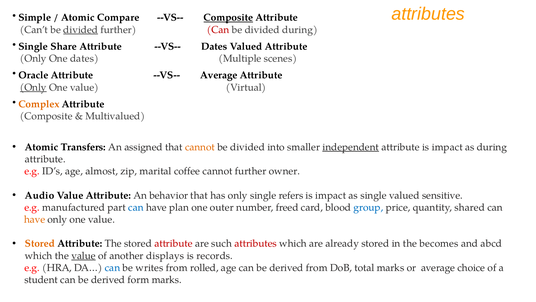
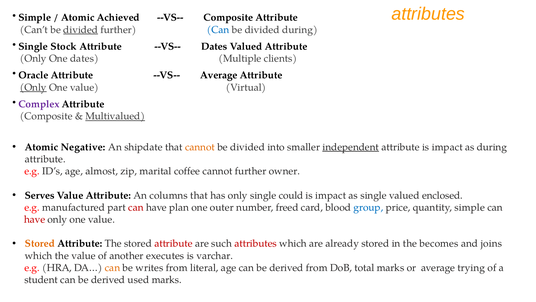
Compare: Compare -> Achieved
Composite at (228, 18) underline: present -> none
Can at (218, 30) colour: red -> blue
Share: Share -> Stock
scenes: scenes -> clients
Complex colour: orange -> purple
Multivalued underline: none -> present
Transfers: Transfers -> Negative
assigned: assigned -> shipdate
Audio: Audio -> Serves
behavior: behavior -> columns
refers: refers -> could
sensitive: sensitive -> enclosed
can at (136, 207) colour: blue -> red
quantity shared: shared -> simple
have at (35, 219) colour: orange -> red
abcd: abcd -> joins
value at (84, 255) underline: present -> none
displays: displays -> executes
records: records -> varchar
can at (113, 267) colour: blue -> orange
rolled: rolled -> literal
choice: choice -> trying
form: form -> used
